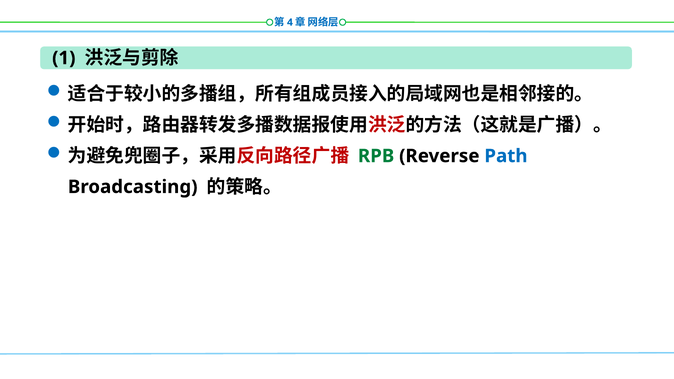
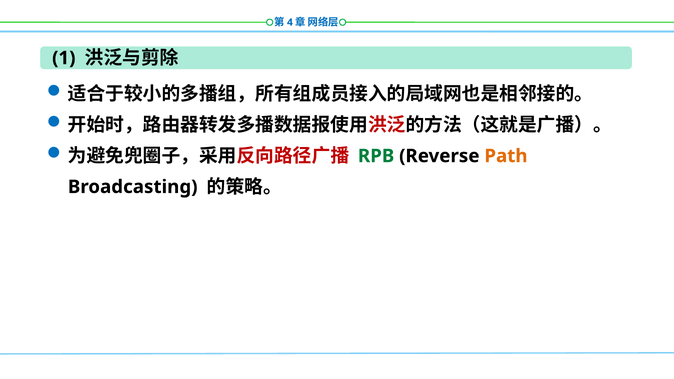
Path colour: blue -> orange
